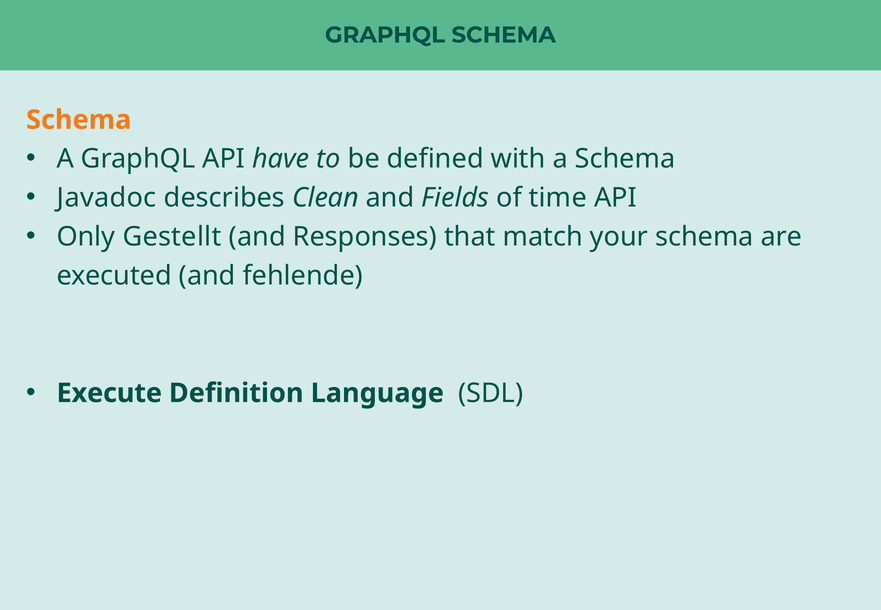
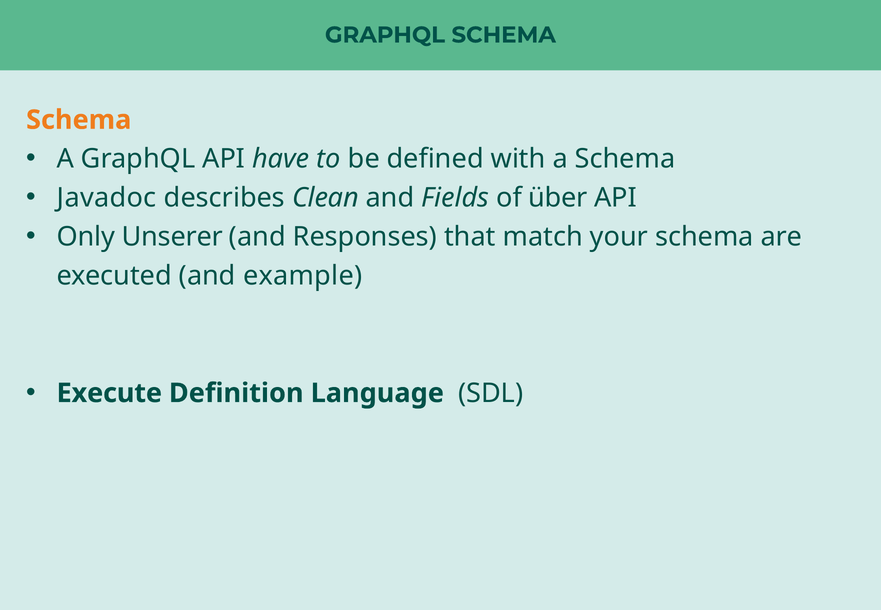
time: time -> über
Gestellt: Gestellt -> Unserer
fehlende: fehlende -> example
